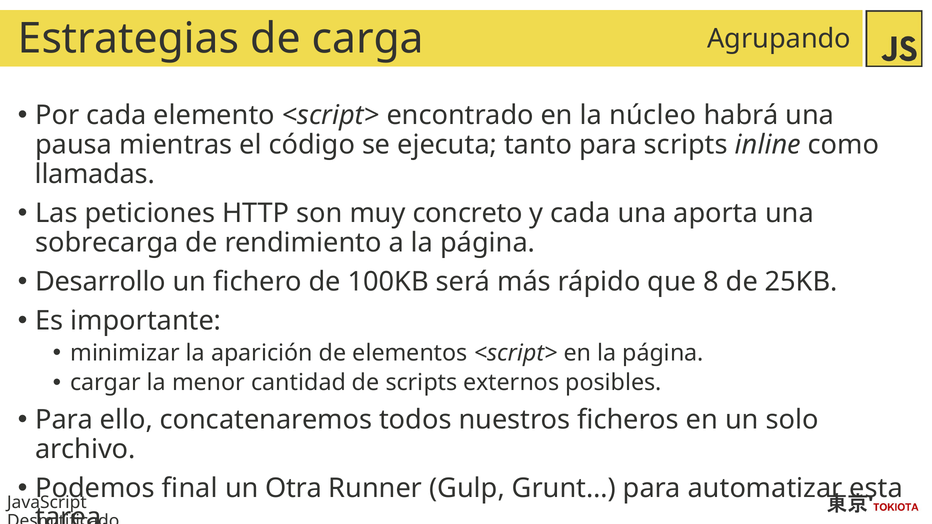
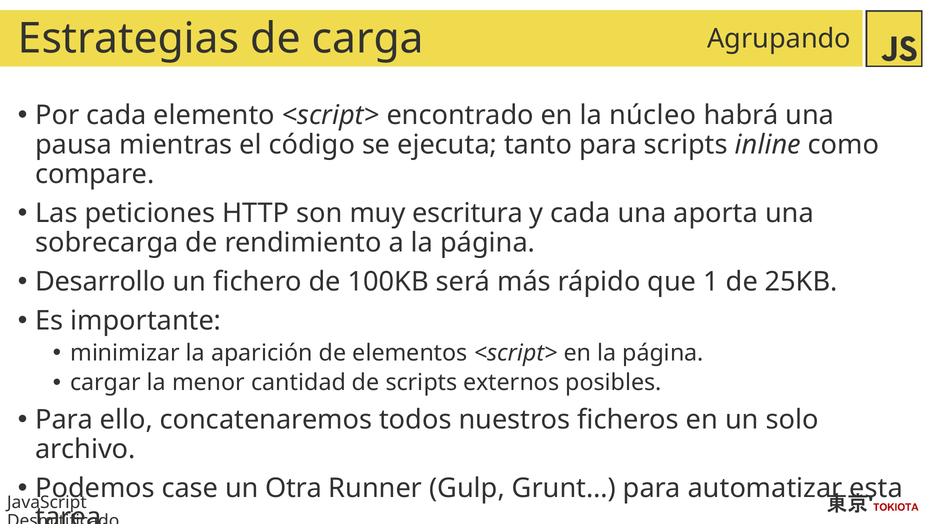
llamadas: llamadas -> compare
concreto: concreto -> escritura
8: 8 -> 1
final: final -> case
